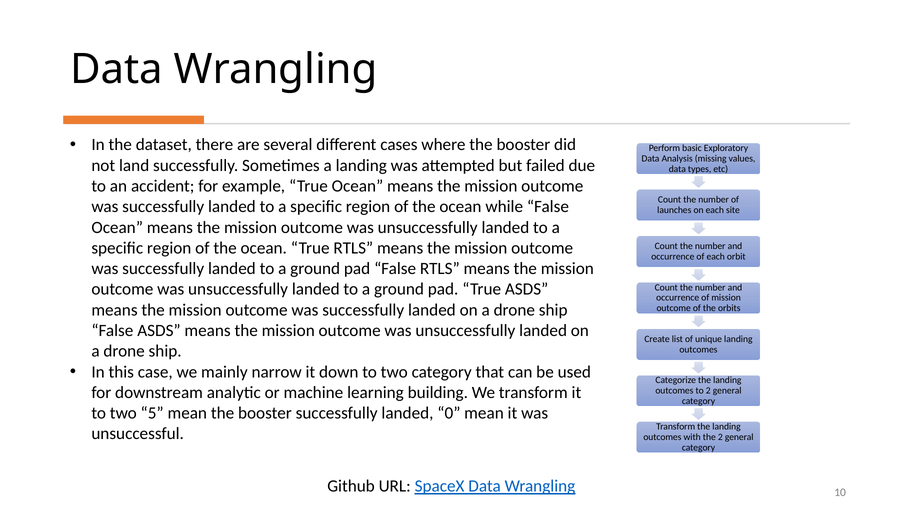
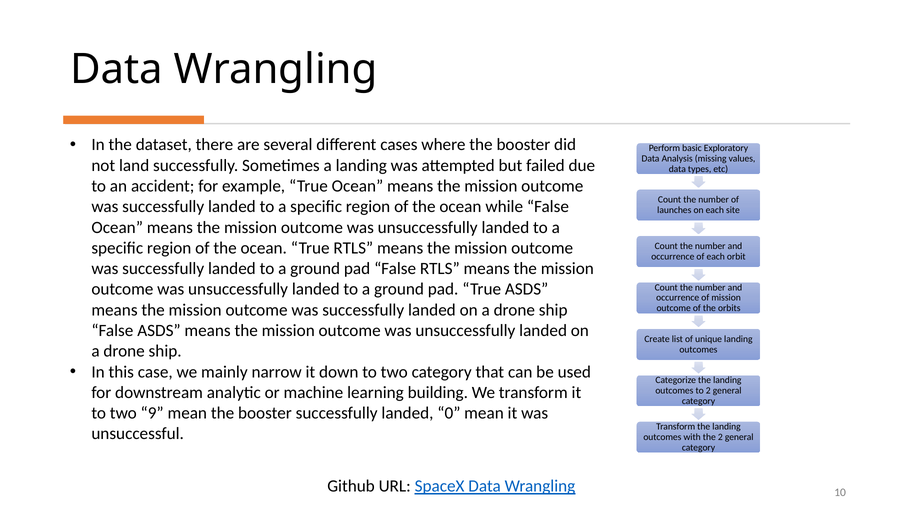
5: 5 -> 9
